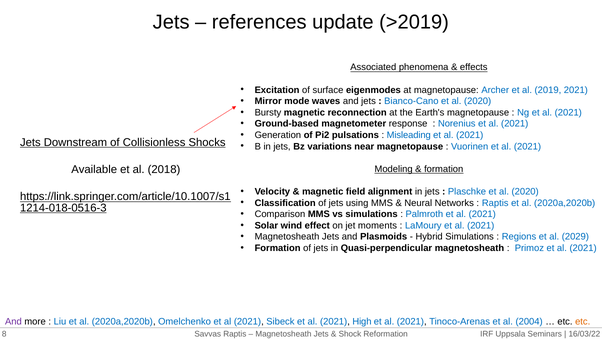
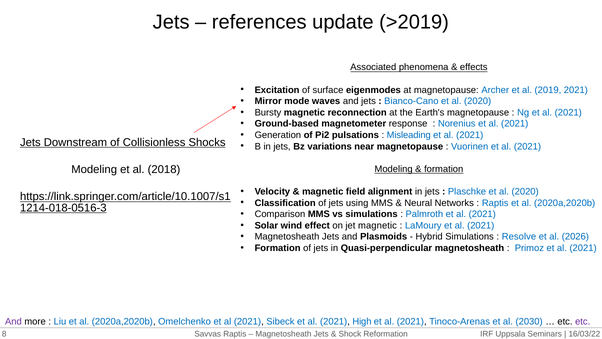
Available at (94, 169): Available -> Modeling
jet moments: moments -> magnetic
Regions: Regions -> Resolve
2029: 2029 -> 2026
2004: 2004 -> 2030
etc at (583, 321) colour: orange -> purple
